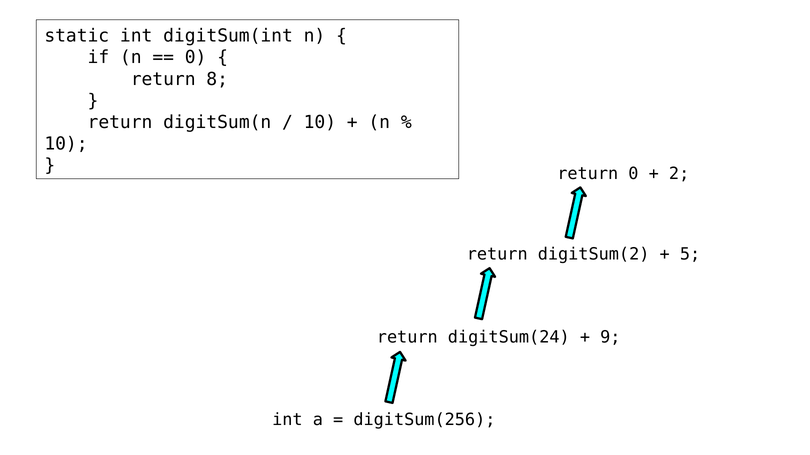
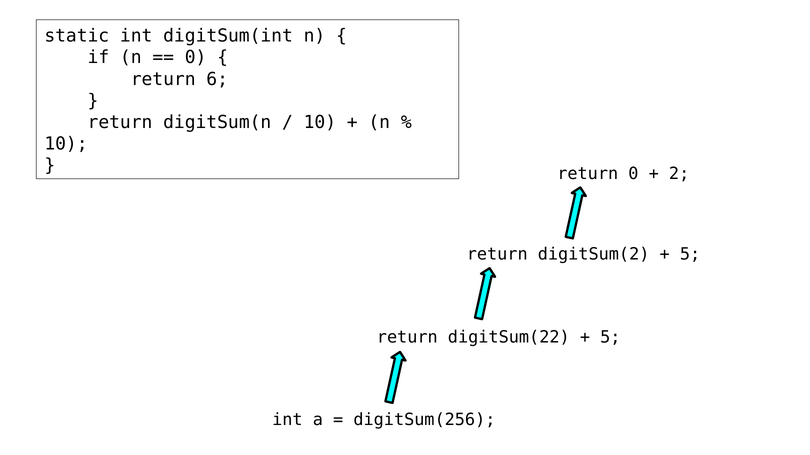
8: 8 -> 6
digitSum(24: digitSum(24 -> digitSum(22
9 at (610, 338): 9 -> 5
